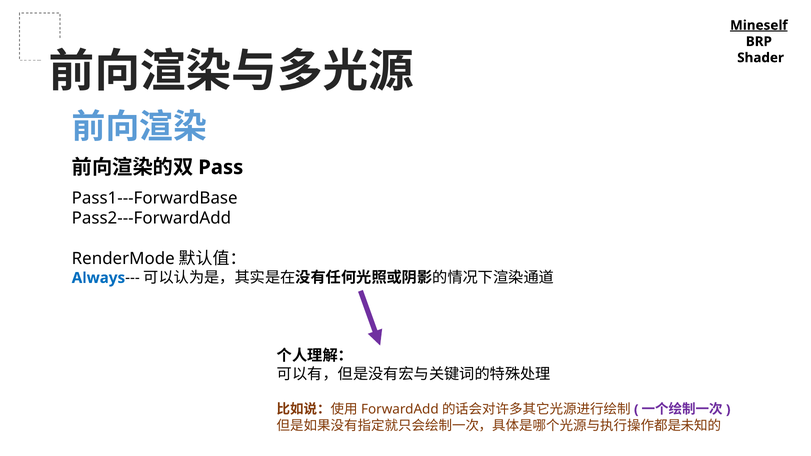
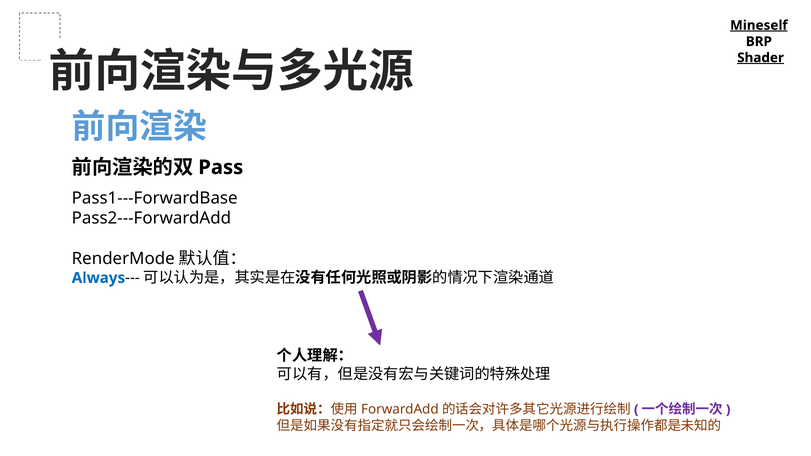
Shader underline: none -> present
